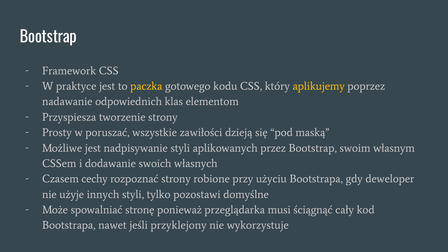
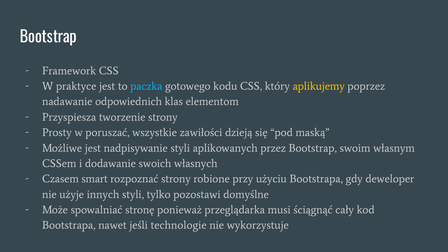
paczka colour: yellow -> light blue
cechy: cechy -> smart
przyklejony: przyklejony -> technologie
